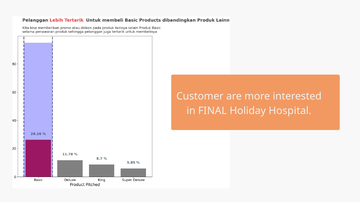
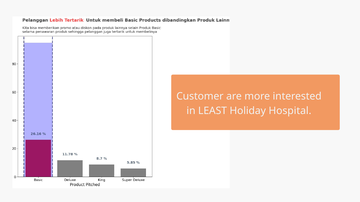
FINAL: FINAL -> LEAST
